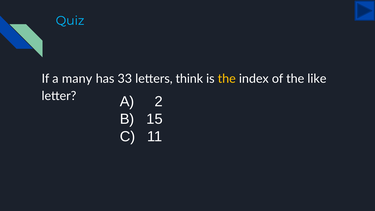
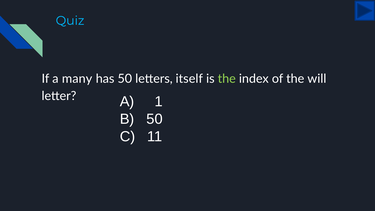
has 33: 33 -> 50
think: think -> itself
the at (227, 79) colour: yellow -> light green
like: like -> will
2: 2 -> 1
15 at (155, 119): 15 -> 50
